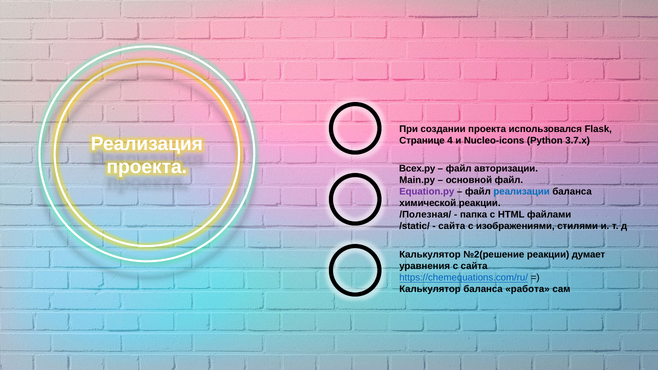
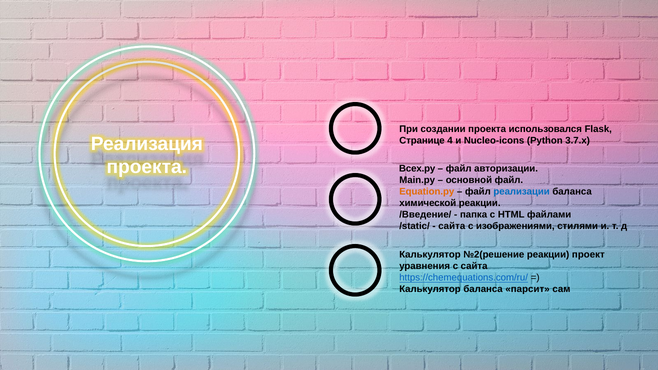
Equation.py colour: purple -> orange
/Полезная/: /Полезная/ -> /Введение/
думает: думает -> проект
работа: работа -> парсит
